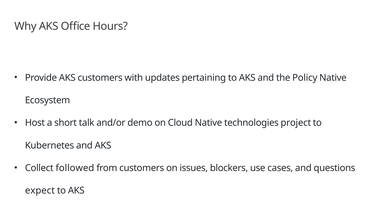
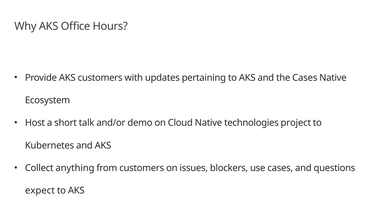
the Policy: Policy -> Cases
followed: followed -> anything
